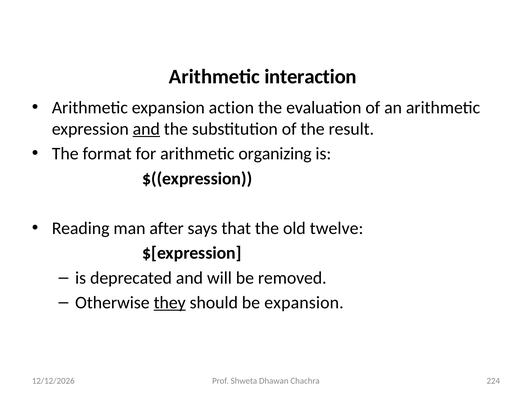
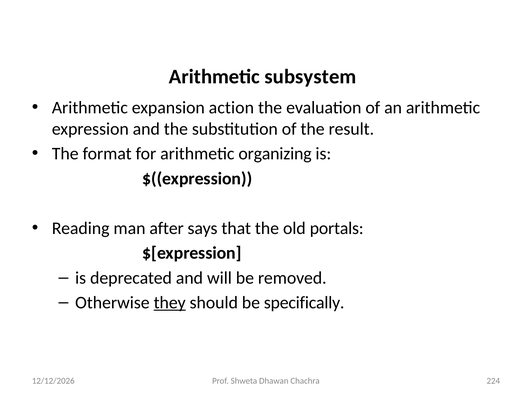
interaction: interaction -> subsystem
and at (146, 129) underline: present -> none
twelve: twelve -> portals
be expansion: expansion -> specifically
